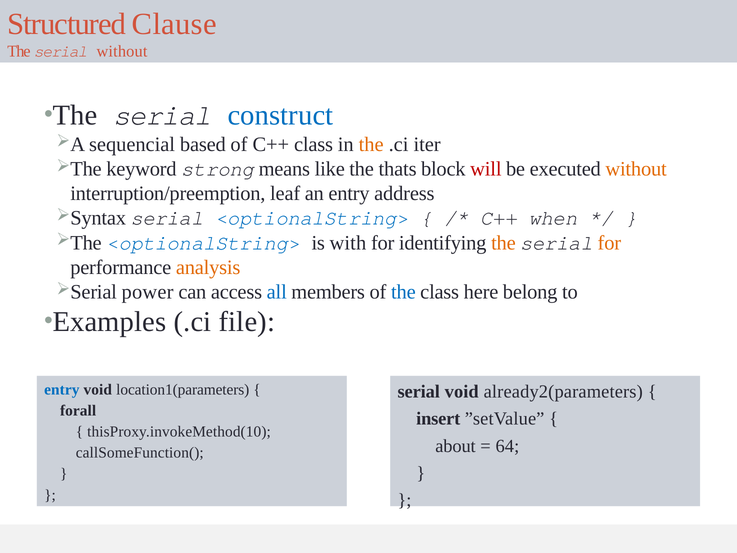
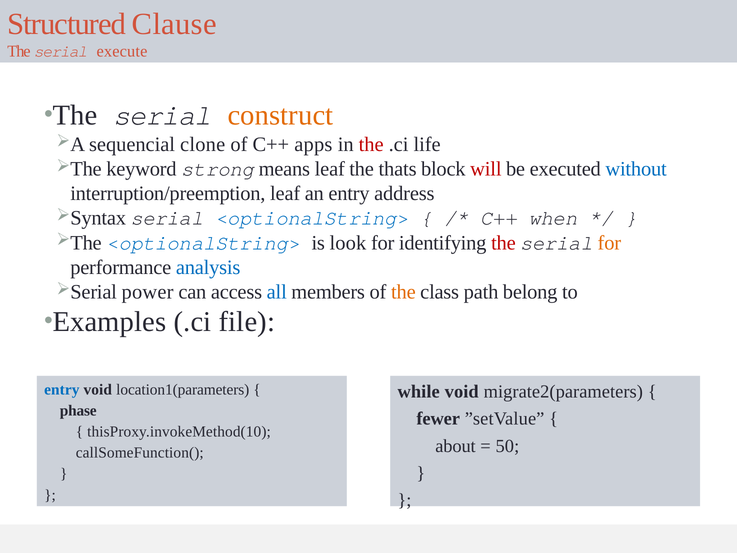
serial without: without -> execute
construct colour: blue -> orange
based: based -> clone
C++ class: class -> apps
the at (371, 144) colour: orange -> red
iter: iter -> life
means like: like -> leaf
without at (636, 169) colour: orange -> blue
with: with -> look
the at (503, 243) colour: orange -> red
analysis colour: orange -> blue
the at (403, 292) colour: blue -> orange
here: here -> path
serial at (419, 392): serial -> while
already2(parameters: already2(parameters -> migrate2(parameters
forall: forall -> phase
insert: insert -> fewer
64: 64 -> 50
